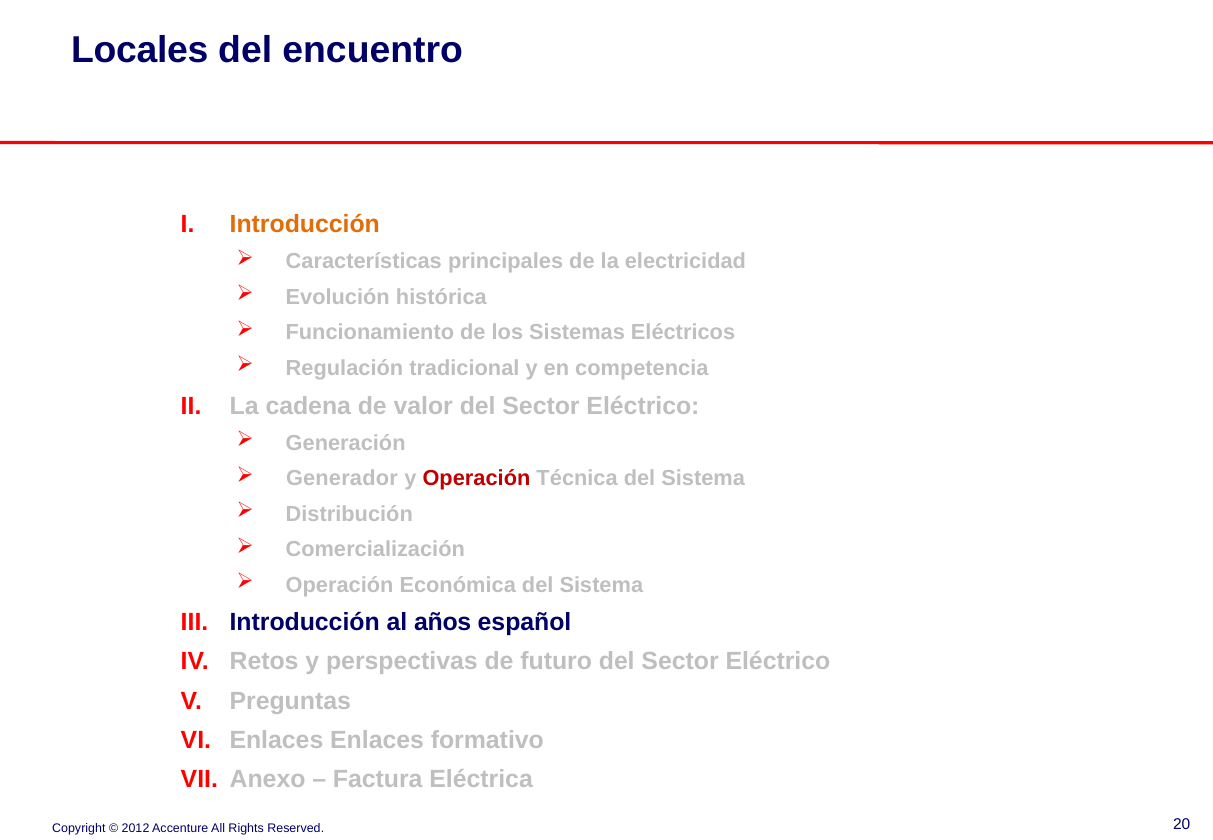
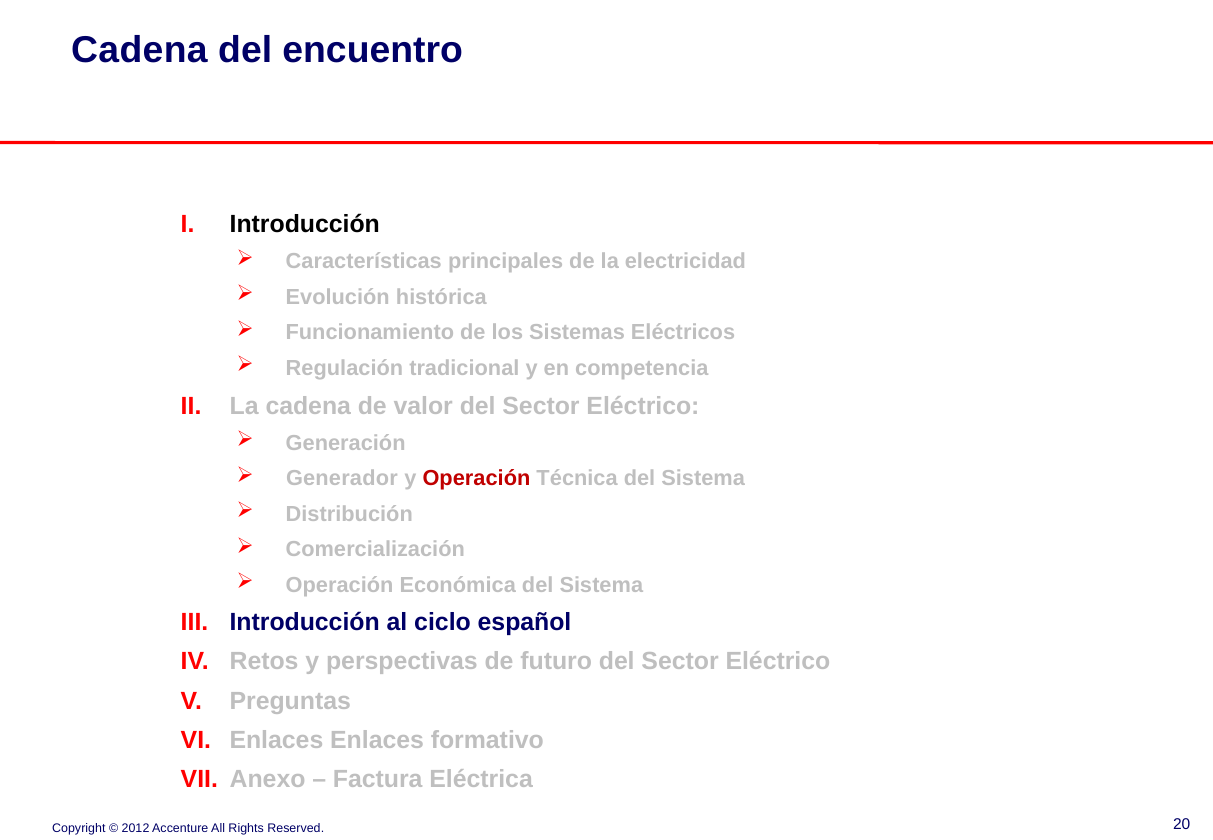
Locales at (140, 50): Locales -> Cadena
Introducción at (305, 225) colour: orange -> black
años: años -> ciclo
